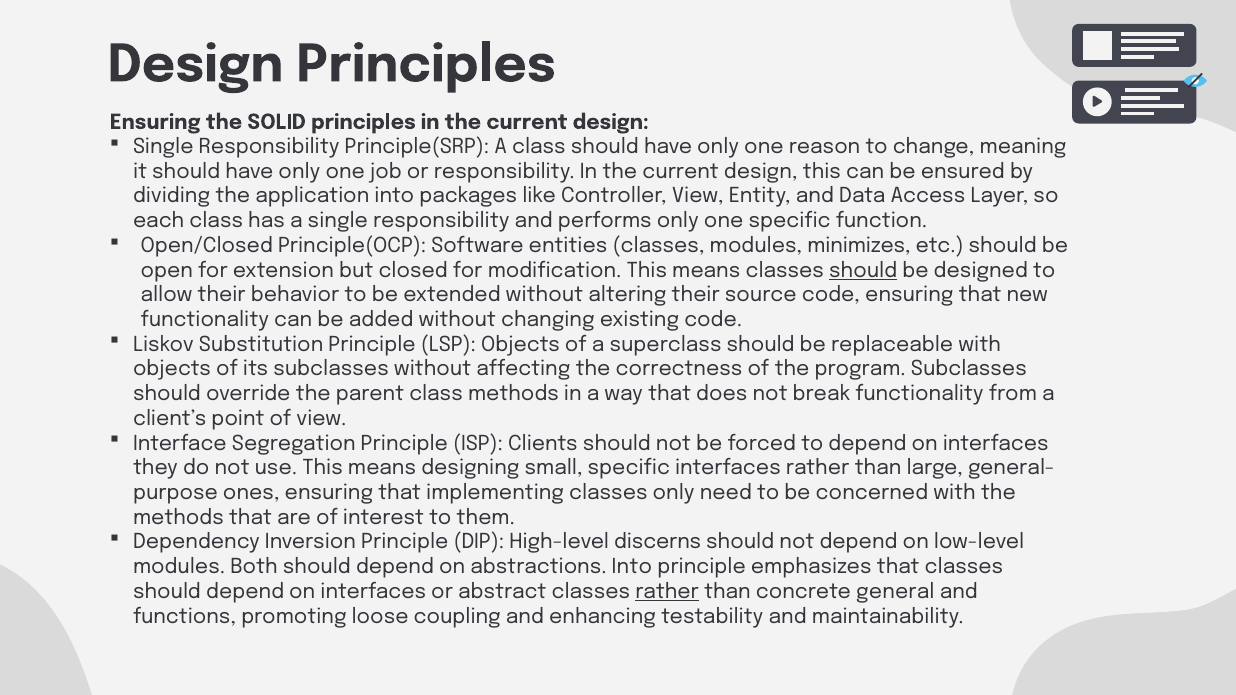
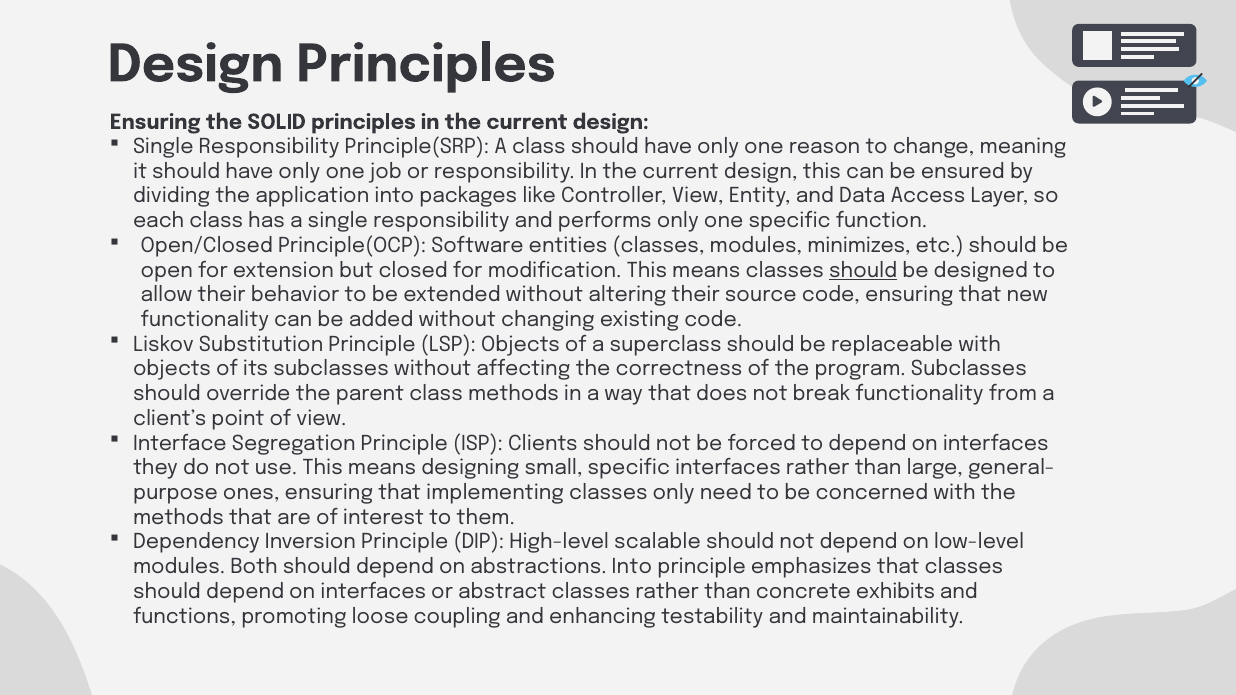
discerns: discerns -> scalable
rather at (667, 592) underline: present -> none
general: general -> exhibits
